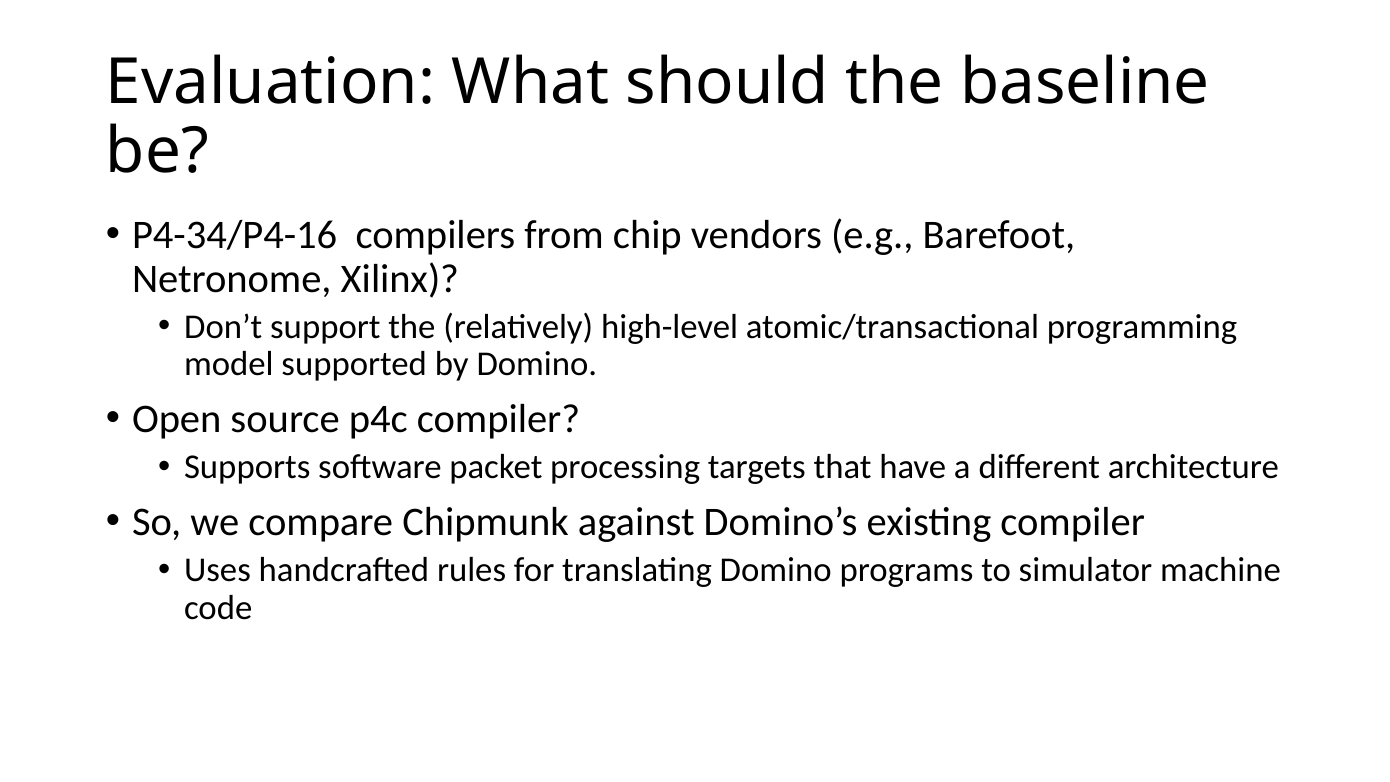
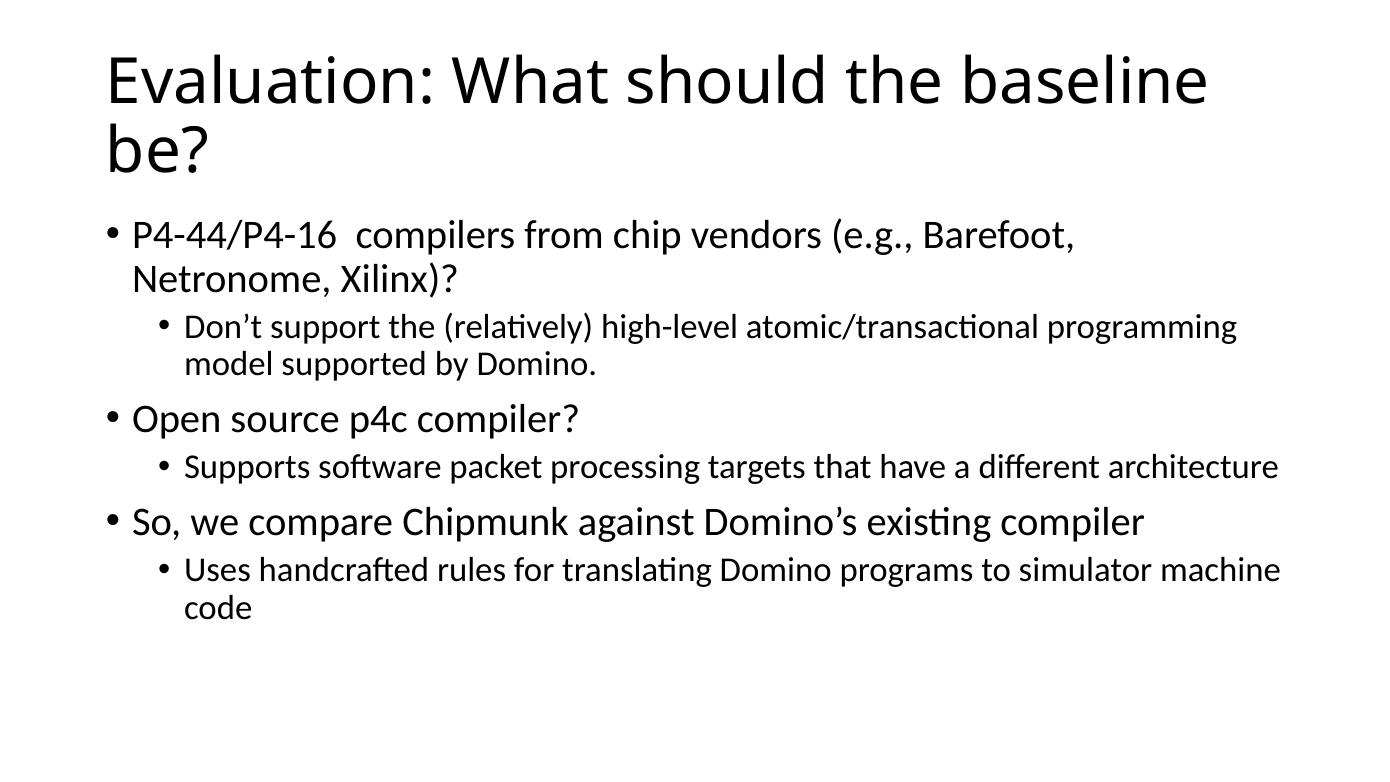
P4-34/P4-16: P4-34/P4-16 -> P4-44/P4-16
